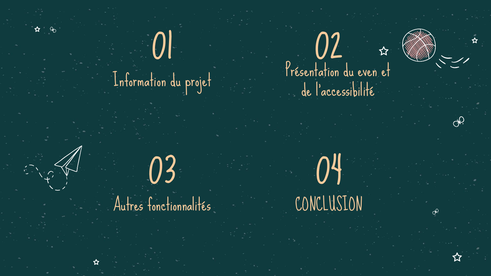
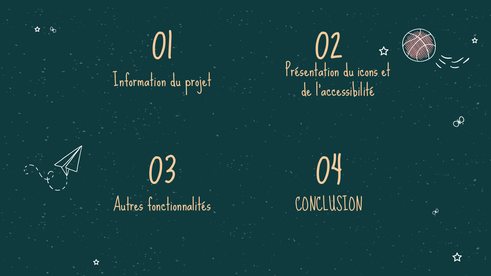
even: even -> icons
